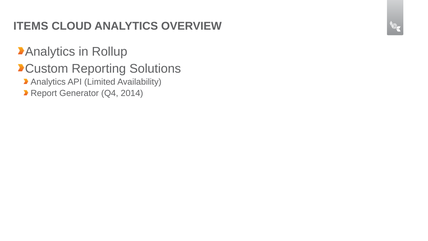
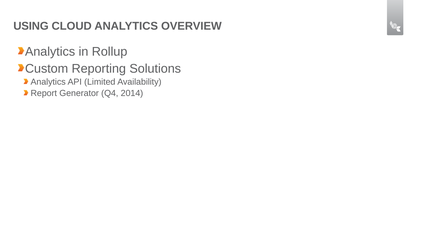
ITEMS: ITEMS -> USING
